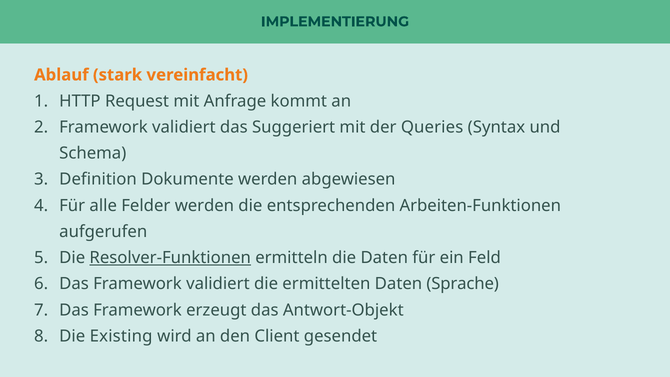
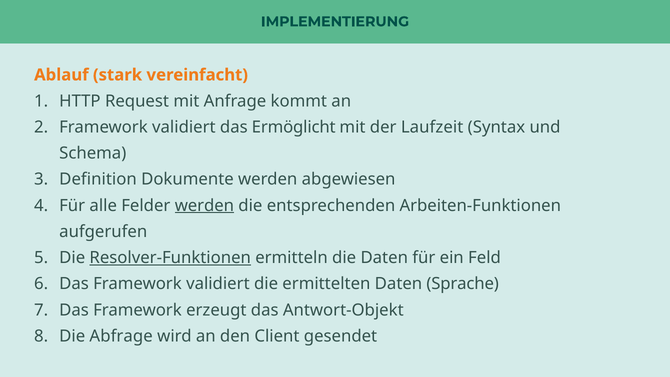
Suggeriert: Suggeriert -> Ermöglicht
Queries: Queries -> Laufzeit
werden at (204, 205) underline: none -> present
Existing: Existing -> Abfrage
